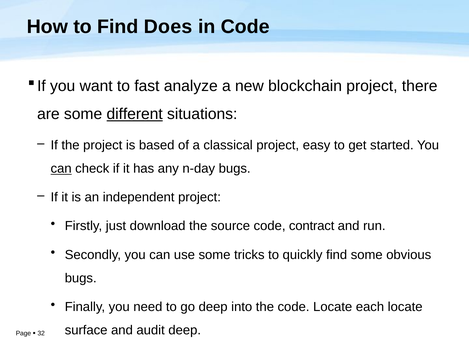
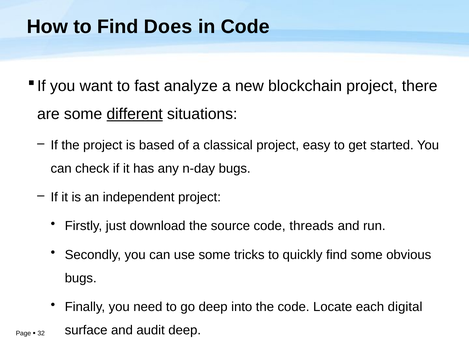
can at (61, 169) underline: present -> none
contract: contract -> threads
each locate: locate -> digital
